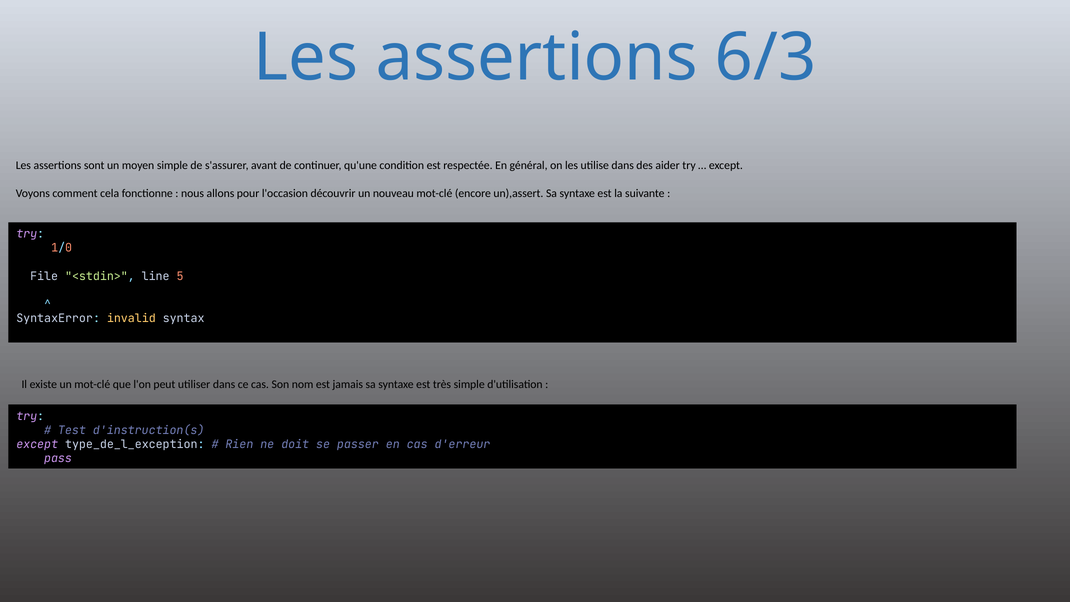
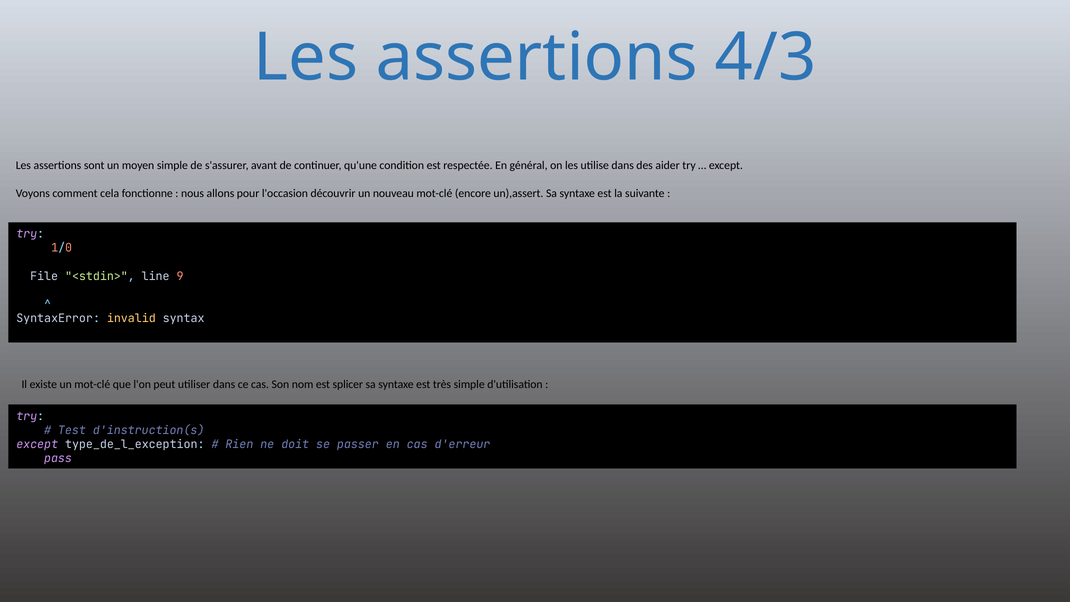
6/3: 6/3 -> 4/3
5: 5 -> 9
jamais: jamais -> splicer
